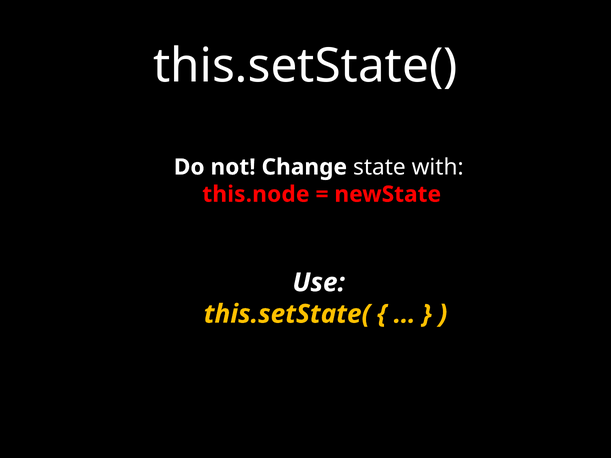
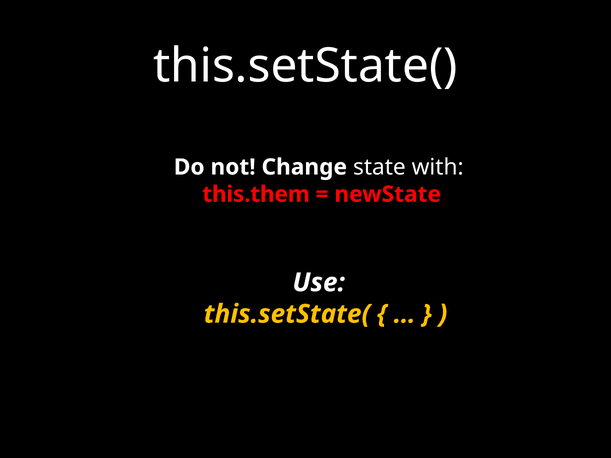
this.node: this.node -> this.them
